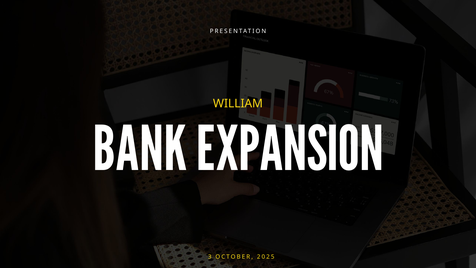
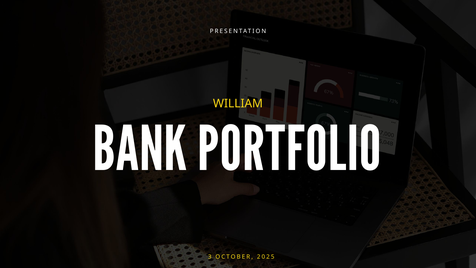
EXPANSION: EXPANSION -> PORTFOLIO
